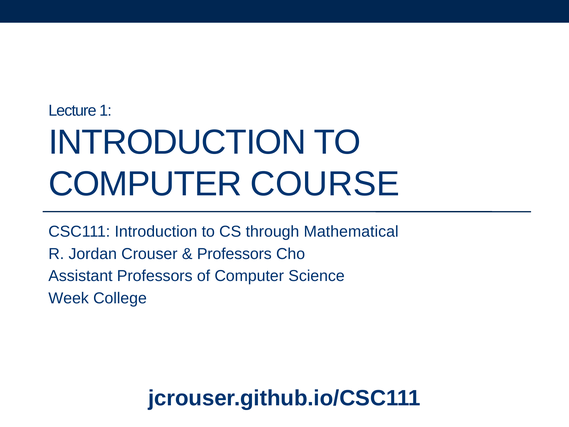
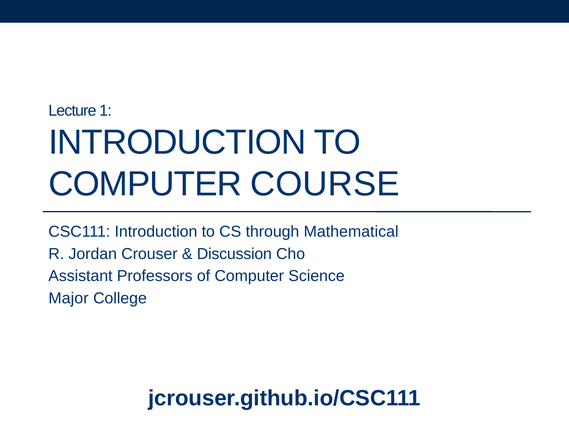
Professors at (234, 254): Professors -> Discussion
Week: Week -> Major
